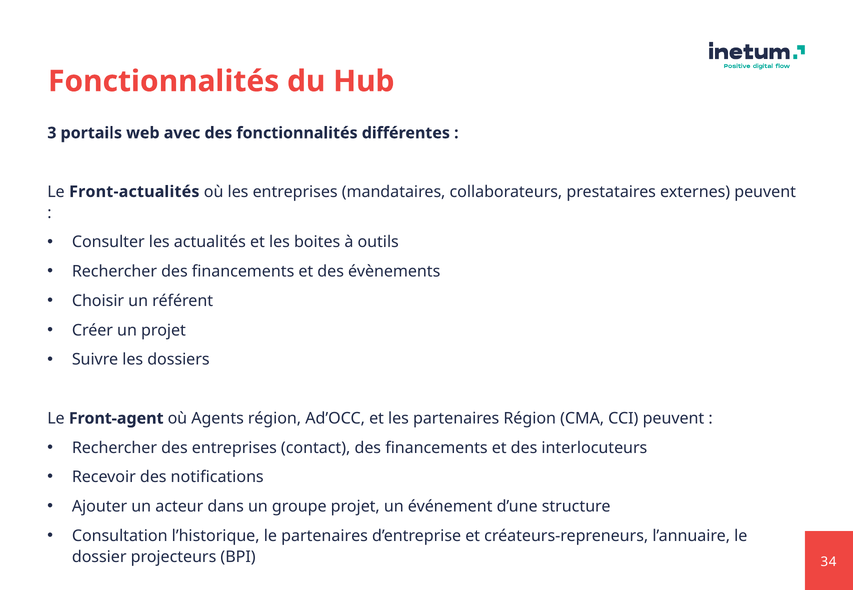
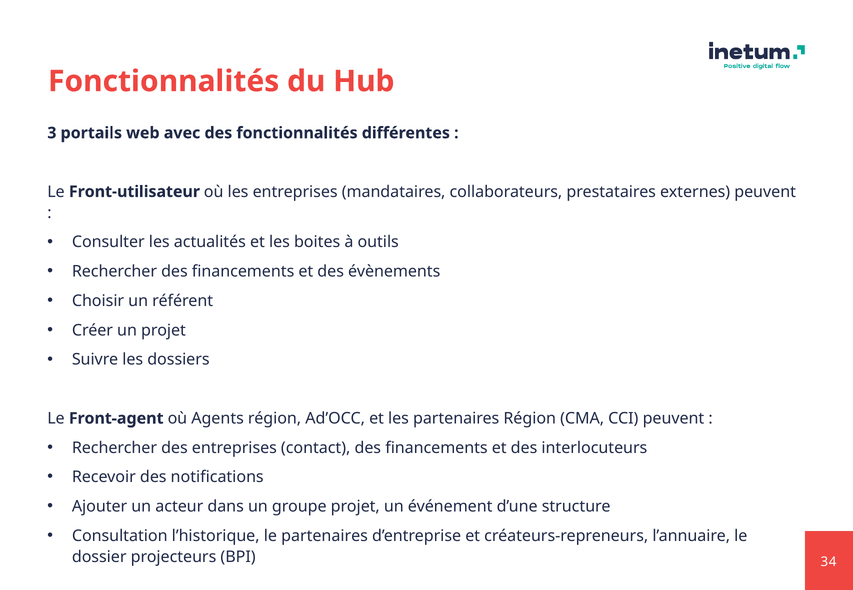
Front-actualités: Front-actualités -> Front-utilisateur
